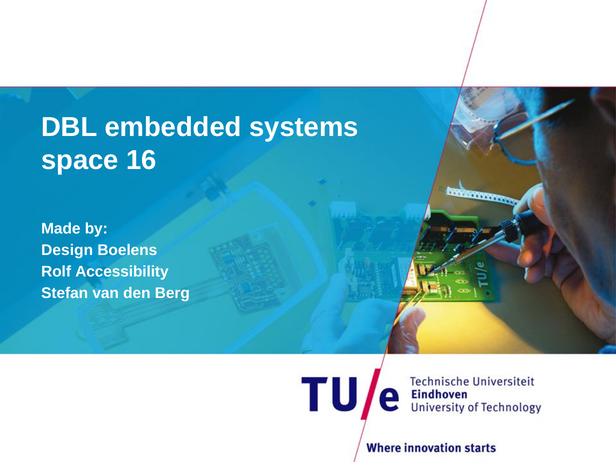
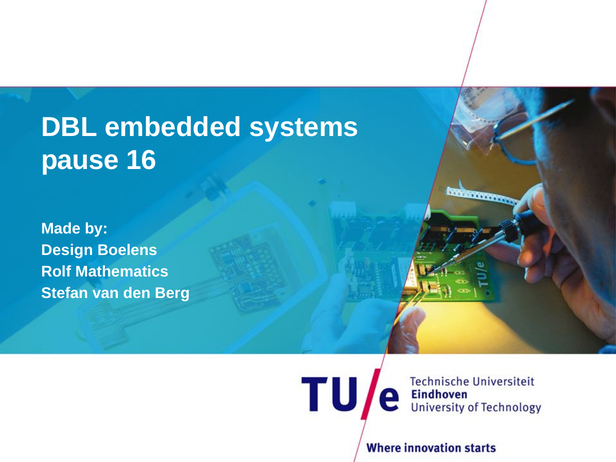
space: space -> pause
Accessibility: Accessibility -> Mathematics
